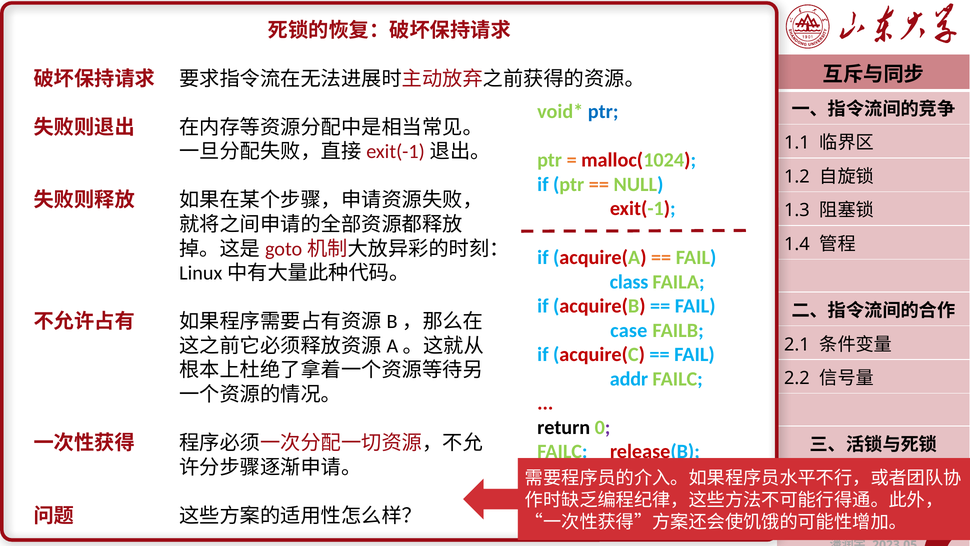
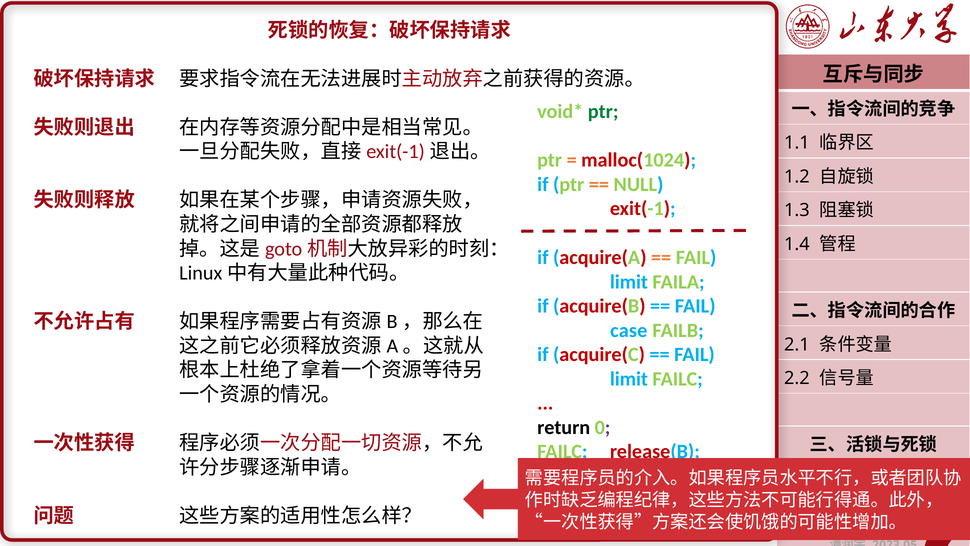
ptr at (603, 112) colour: blue -> green
class at (629, 282): class -> limit
addr at (629, 379): addr -> limit
